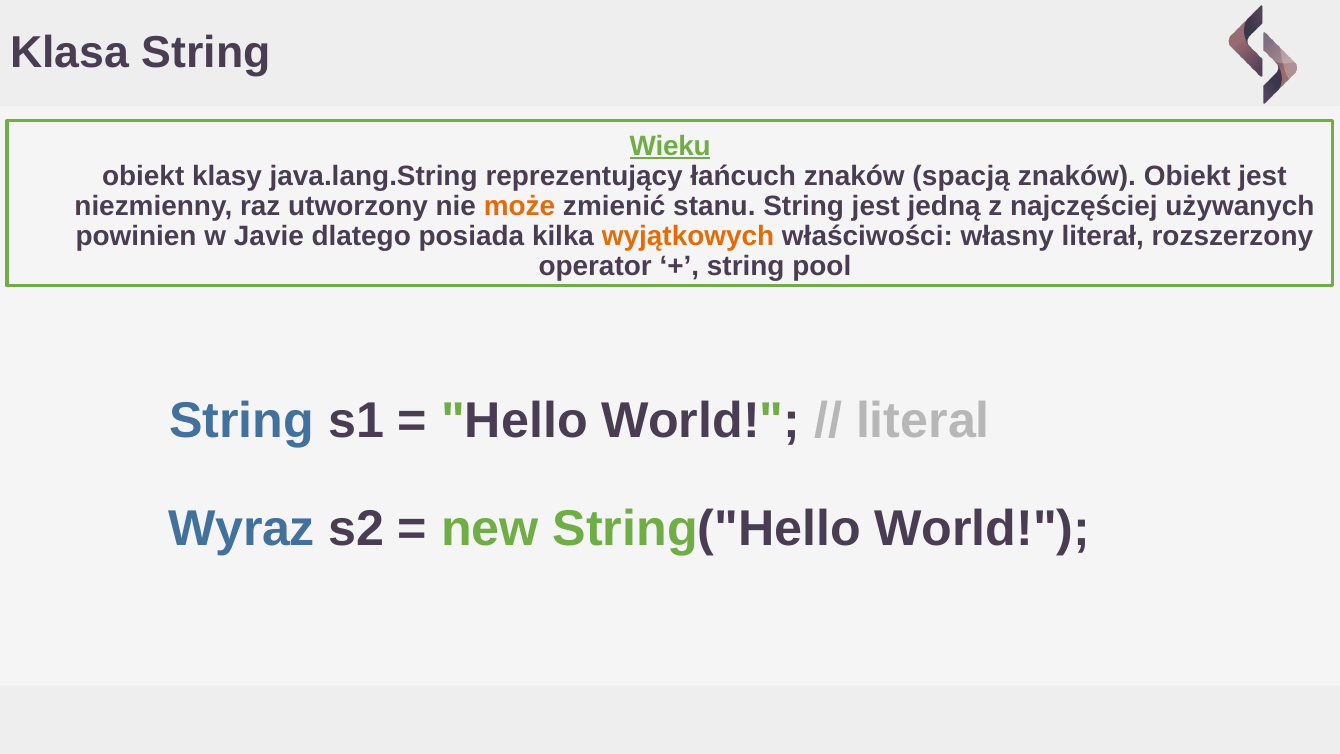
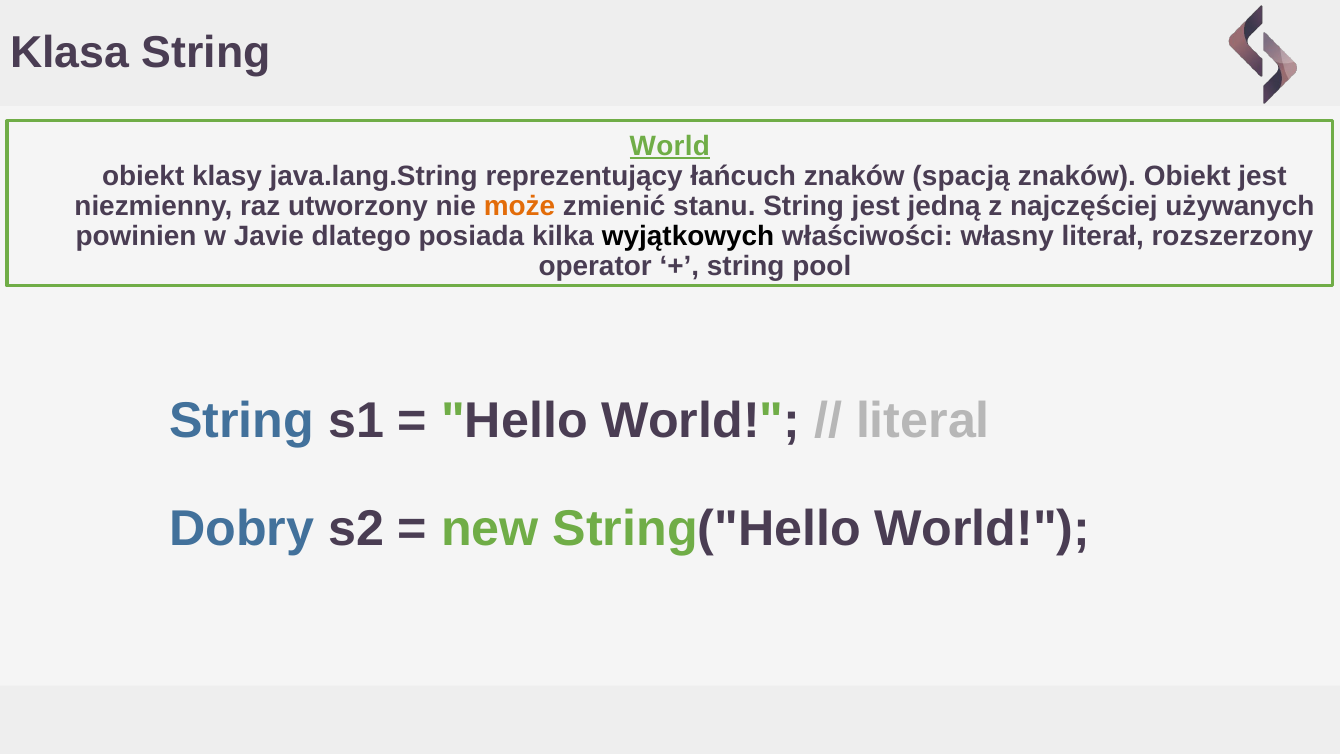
Wieku at (670, 146): Wieku -> World
wyjątkowych colour: orange -> black
Wyraz: Wyraz -> Dobry
